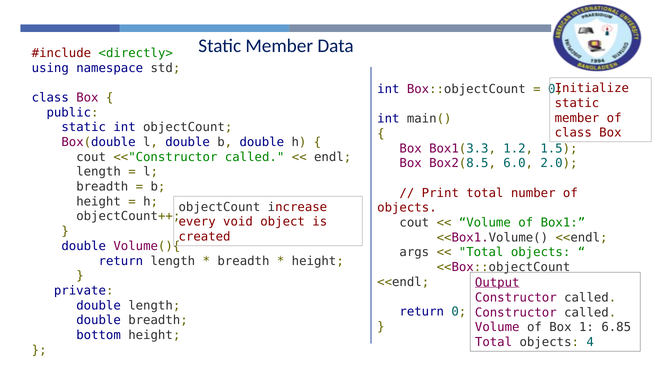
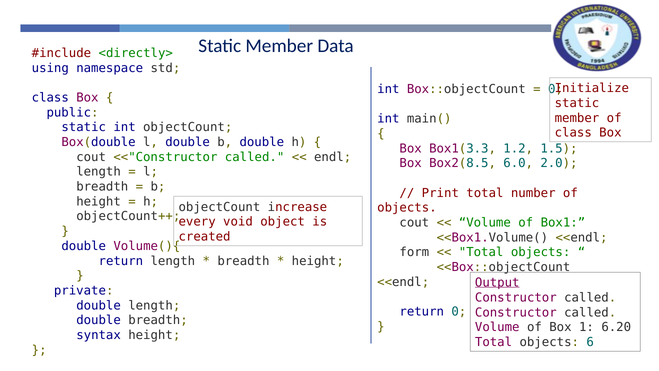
args: args -> form
6.85: 6.85 -> 6.20
bottom: bottom -> syntax
4: 4 -> 6
